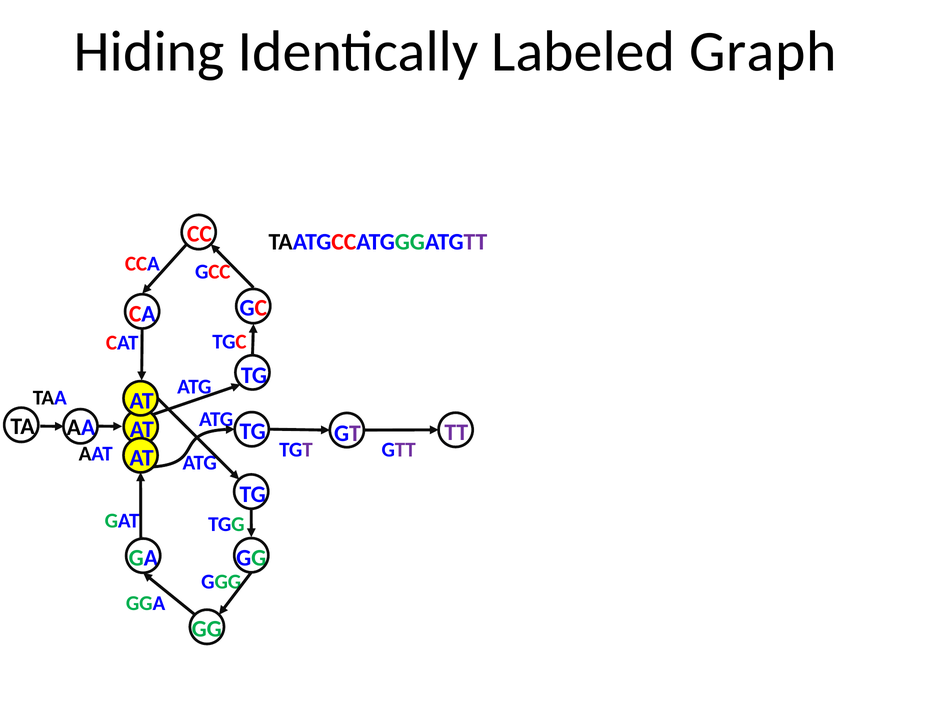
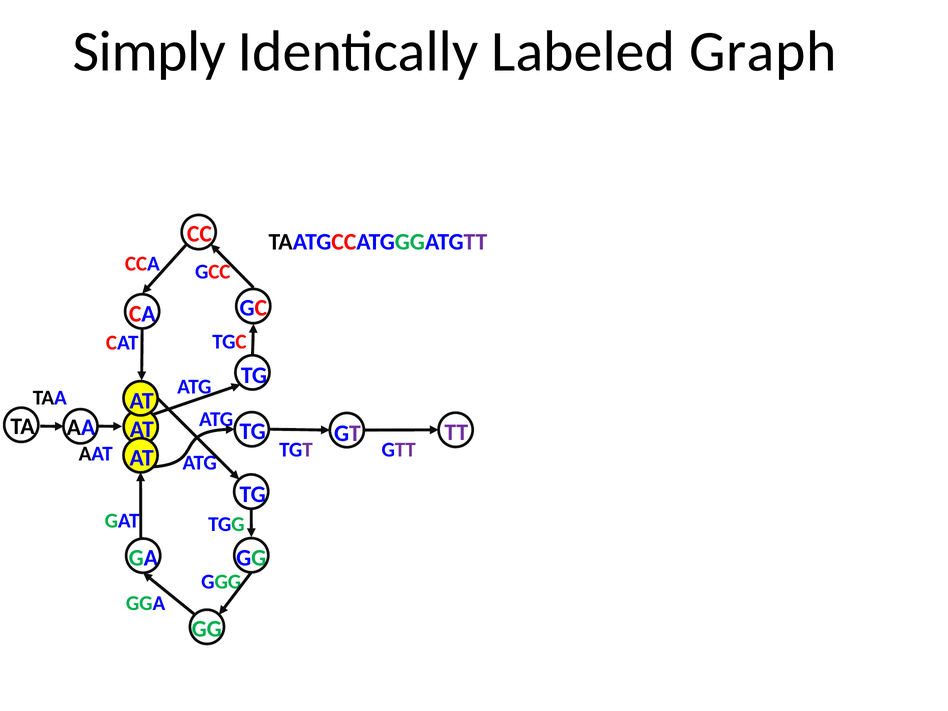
Hiding: Hiding -> Simply
